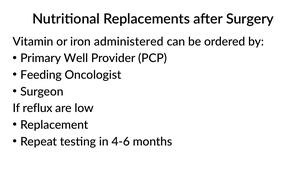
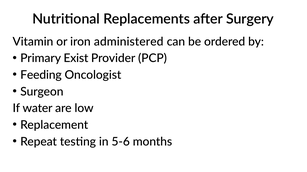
Well: Well -> Exist
reflux: reflux -> water
4-6: 4-6 -> 5-6
